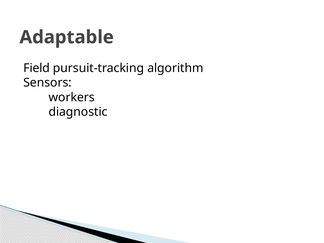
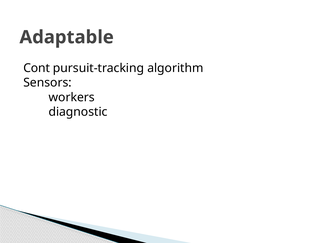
Field: Field -> Cont
